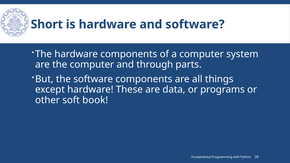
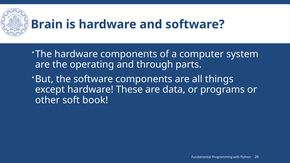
Short: Short -> Brain
the computer: computer -> operating
